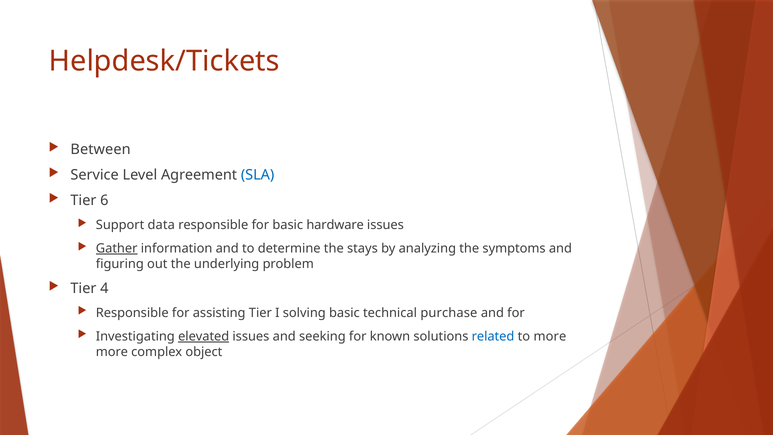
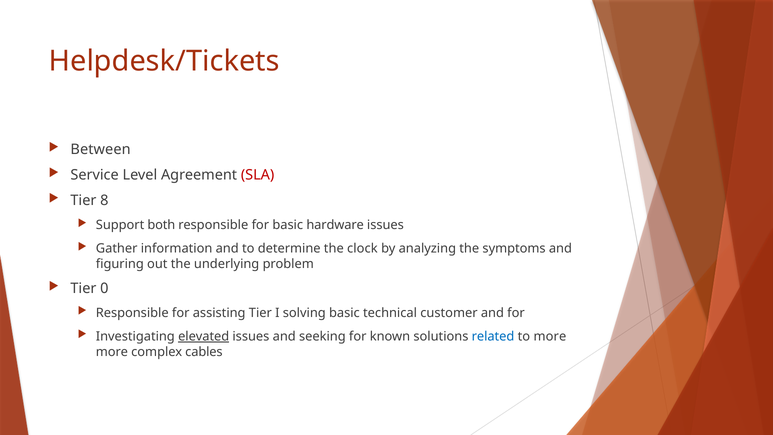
SLA colour: blue -> red
6: 6 -> 8
data: data -> both
Gather underline: present -> none
stays: stays -> clock
4: 4 -> 0
purchase: purchase -> customer
object: object -> cables
